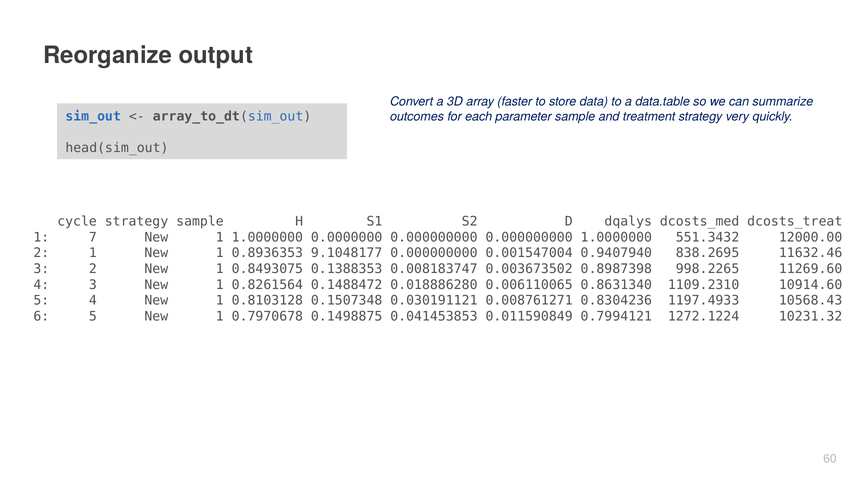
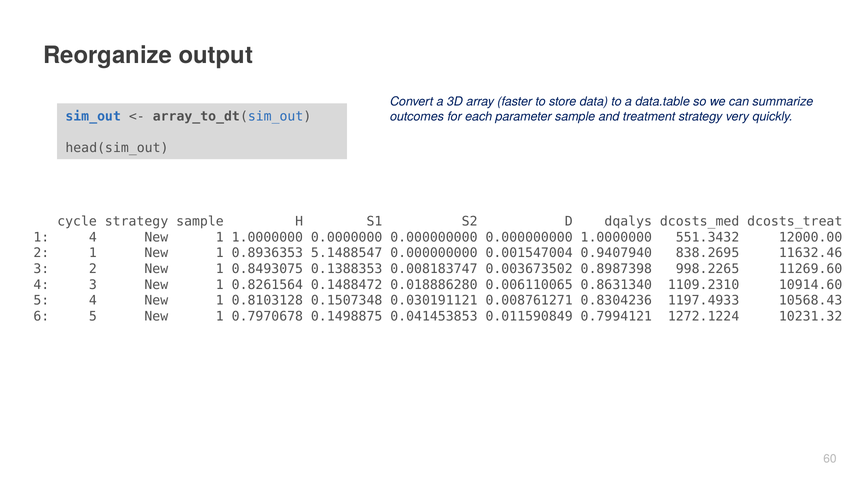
1 7: 7 -> 4
9.1048177: 9.1048177 -> 5.1488547
